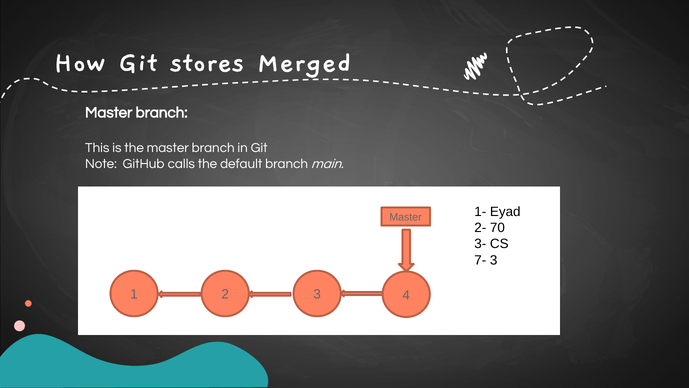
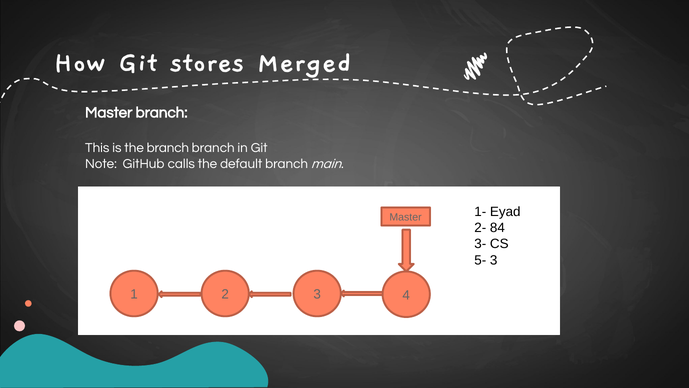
the master: master -> branch
70: 70 -> 84
7-: 7- -> 5-
